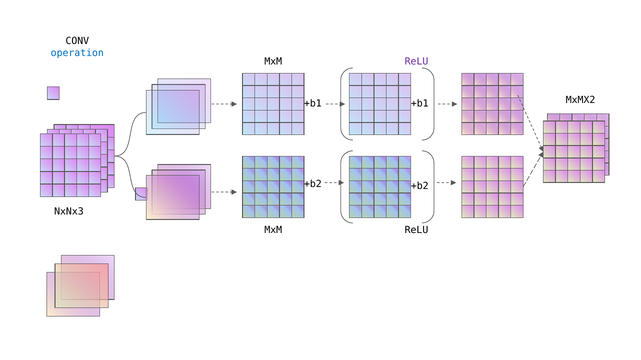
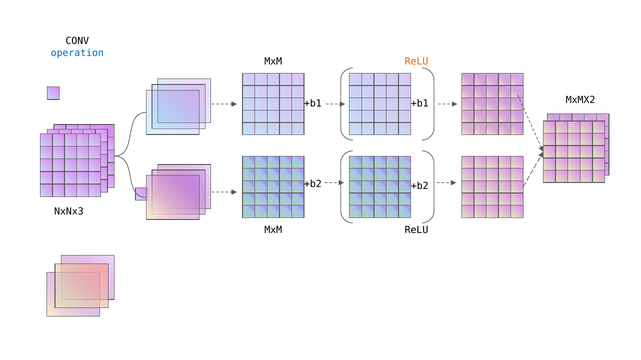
ReLU at (417, 62) colour: purple -> orange
